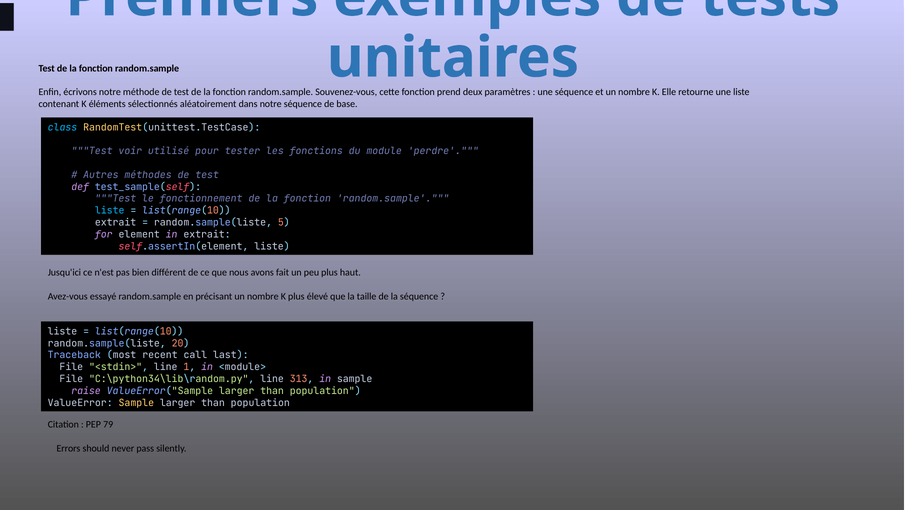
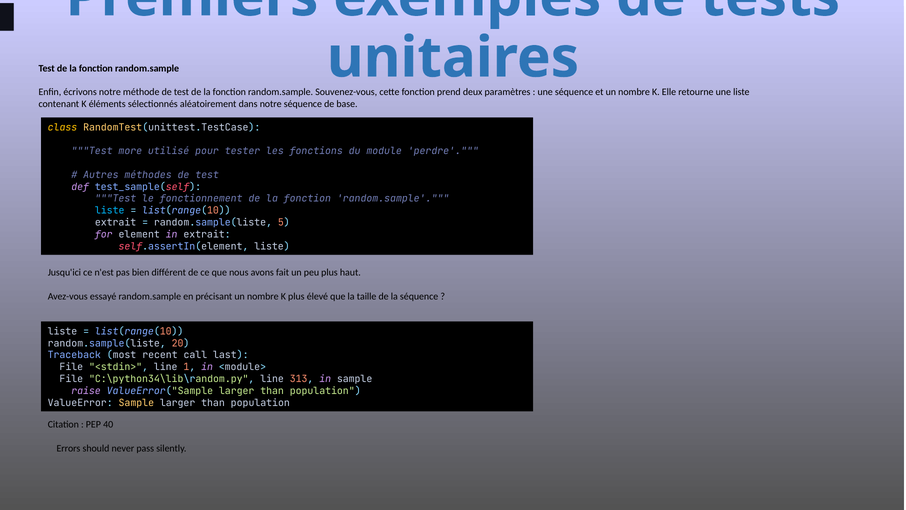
class colour: light blue -> yellow
voir: voir -> more
79: 79 -> 40
